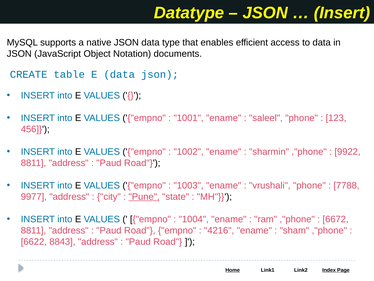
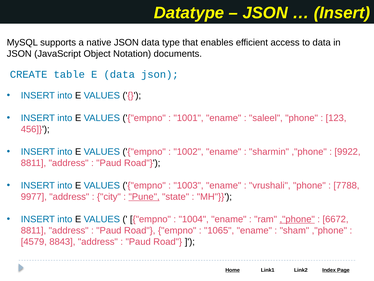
,"phone at (297, 219) underline: none -> present
4216: 4216 -> 1065
6622: 6622 -> 4579
